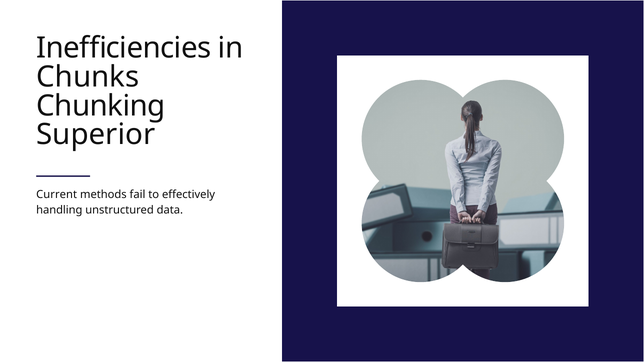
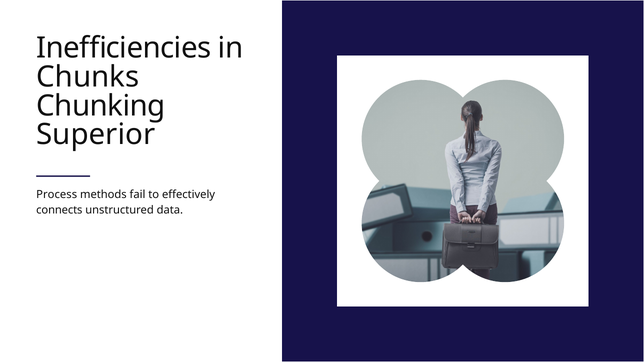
Current: Current -> Process
handling: handling -> connects
